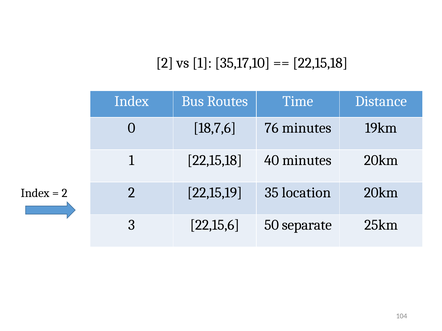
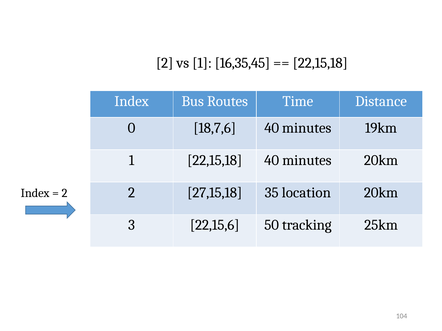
35,17,10: 35,17,10 -> 16,35,45
18,7,6 76: 76 -> 40
22,15,19: 22,15,19 -> 27,15,18
separate: separate -> tracking
